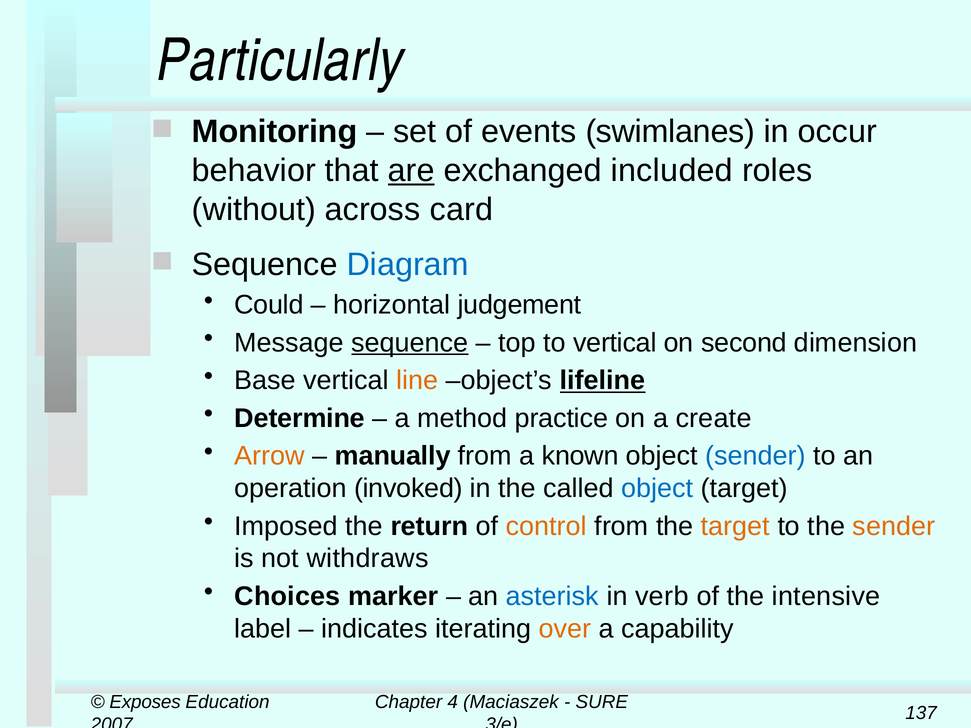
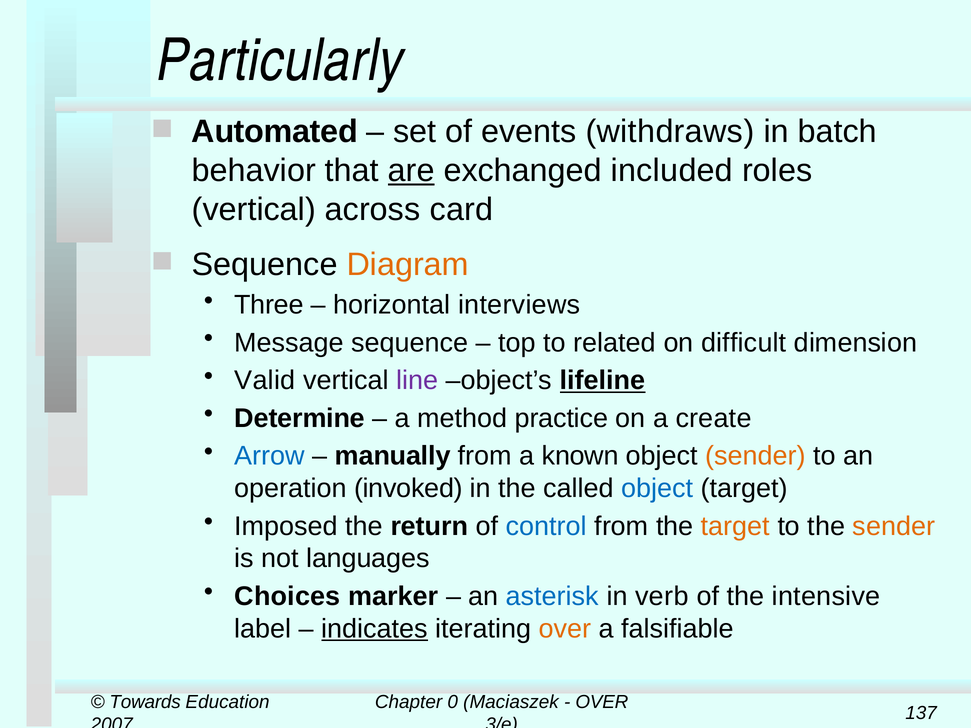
Monitoring: Monitoring -> Automated
swimlanes: swimlanes -> withdraws
occur: occur -> batch
without at (254, 209): without -> vertical
Diagram colour: blue -> orange
Could: Could -> Three
judgement: judgement -> interviews
sequence at (410, 343) underline: present -> none
to vertical: vertical -> related
second: second -> difficult
Base: Base -> Valid
line colour: orange -> purple
Arrow colour: orange -> blue
sender at (756, 456) colour: blue -> orange
control colour: orange -> blue
withdraws: withdraws -> languages
indicates underline: none -> present
capability: capability -> falsifiable
Exposes: Exposes -> Towards
4: 4 -> 0
SURE at (602, 702): SURE -> OVER
